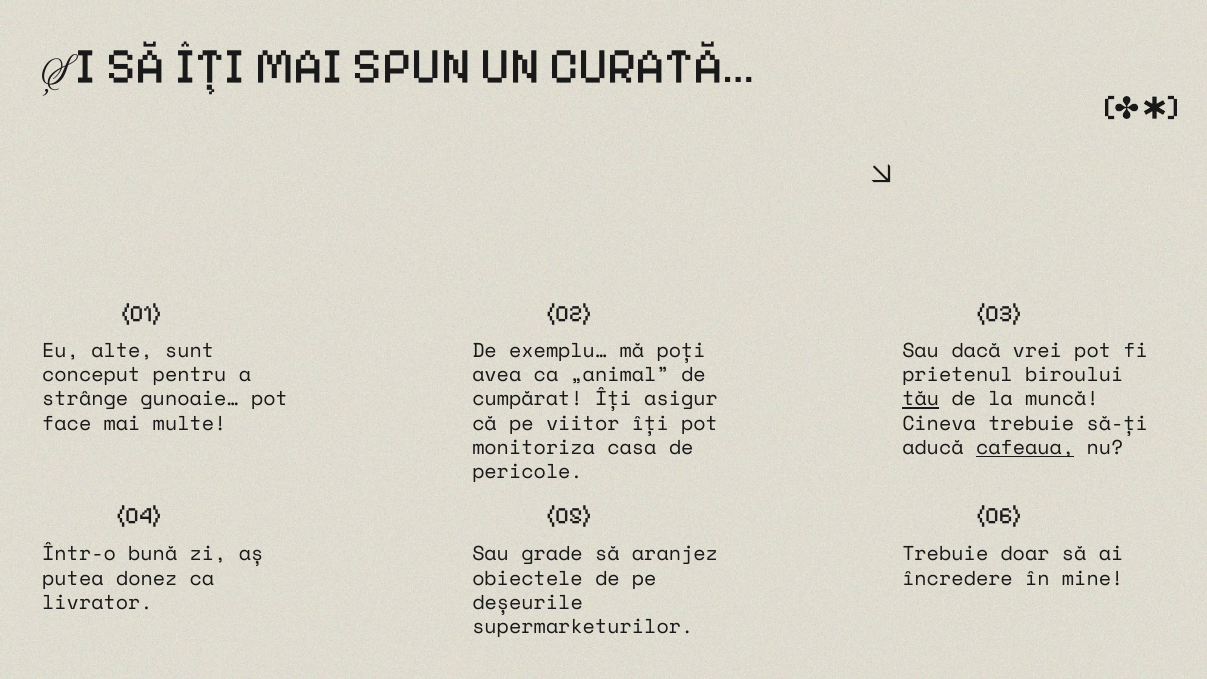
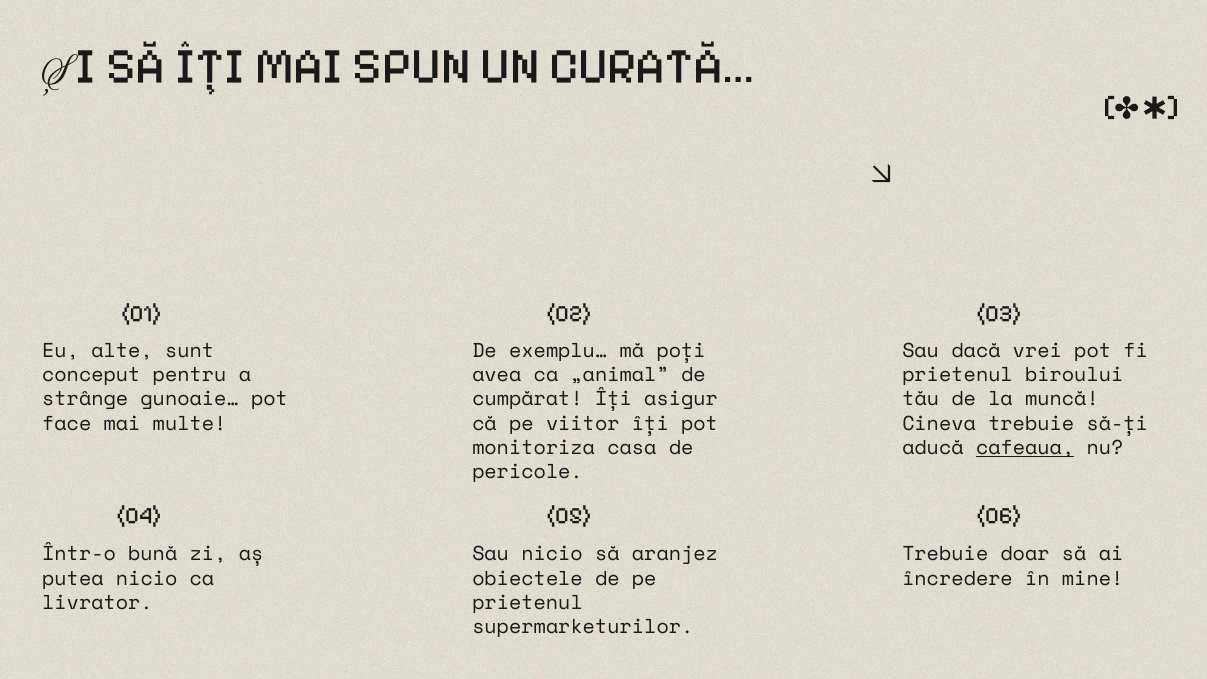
tău underline: present -> none
Sau grade: grade -> nicio
putea donez: donez -> nicio
deșeurile at (528, 602): deșeurile -> prietenul
